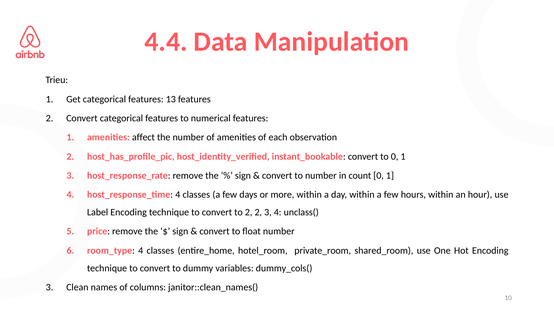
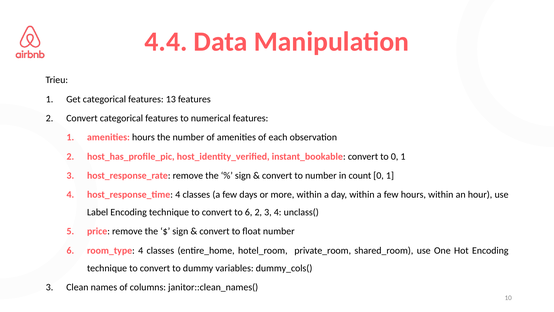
amenities affect: affect -> hours
to 2: 2 -> 6
